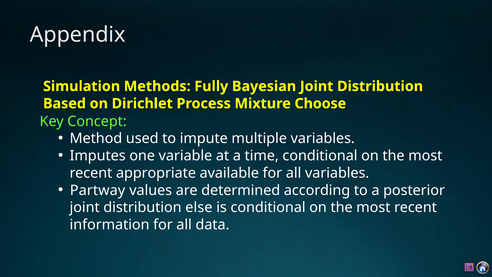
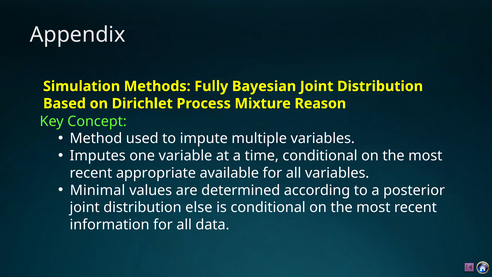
Choose: Choose -> Reason
Partway: Partway -> Minimal
